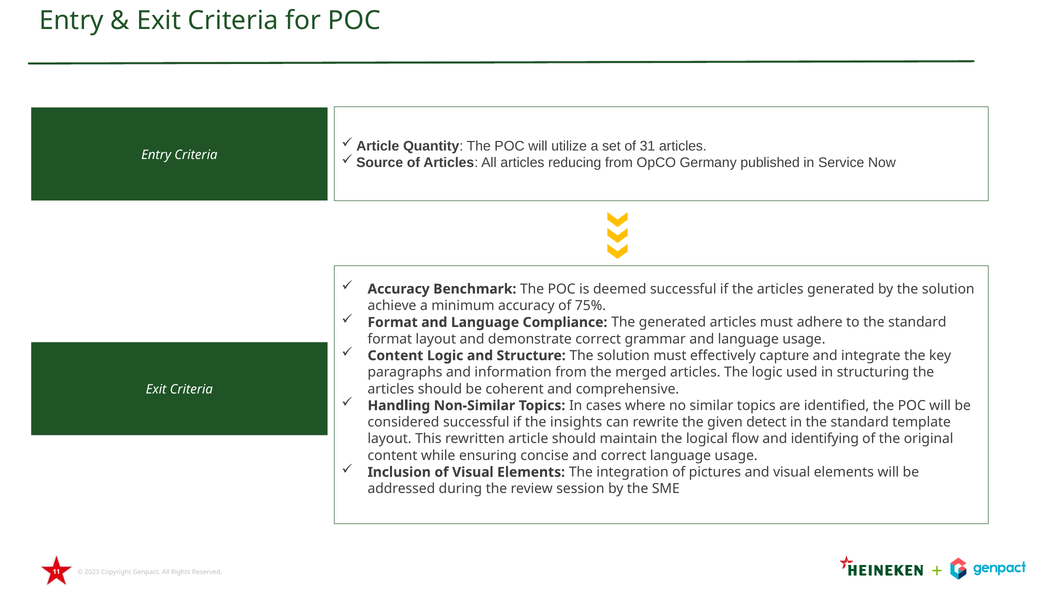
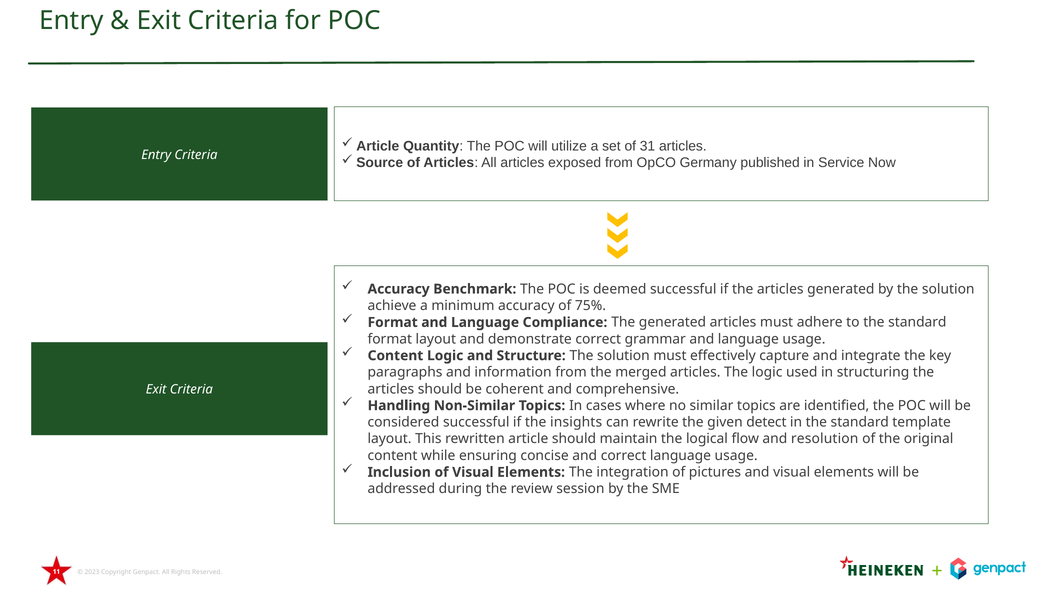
reducing: reducing -> exposed
identifying: identifying -> resolution
